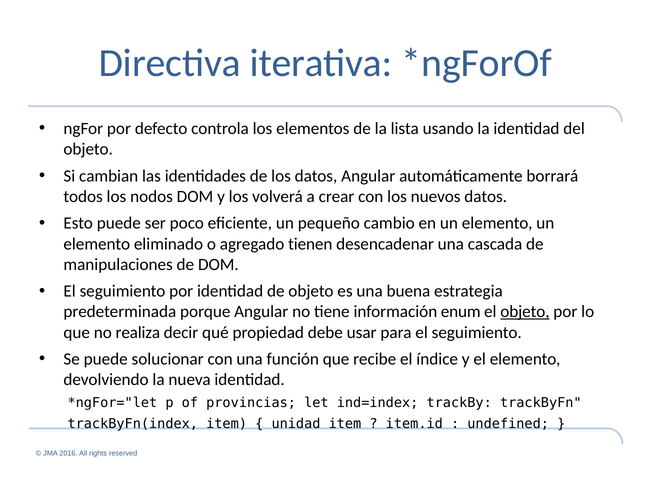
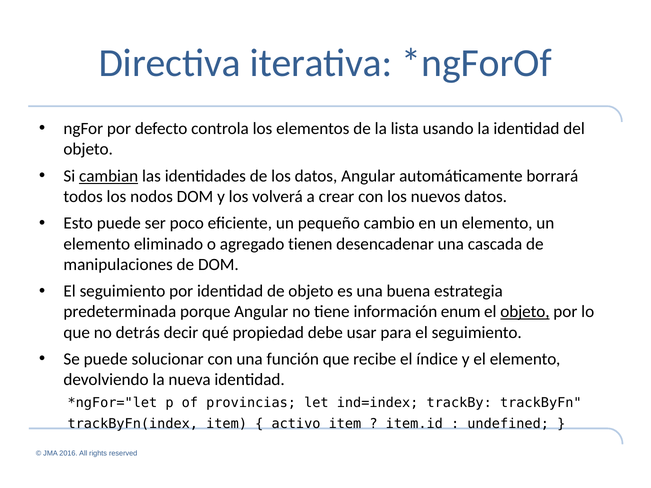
cambian underline: none -> present
realiza: realiza -> detrás
unidad: unidad -> activo
